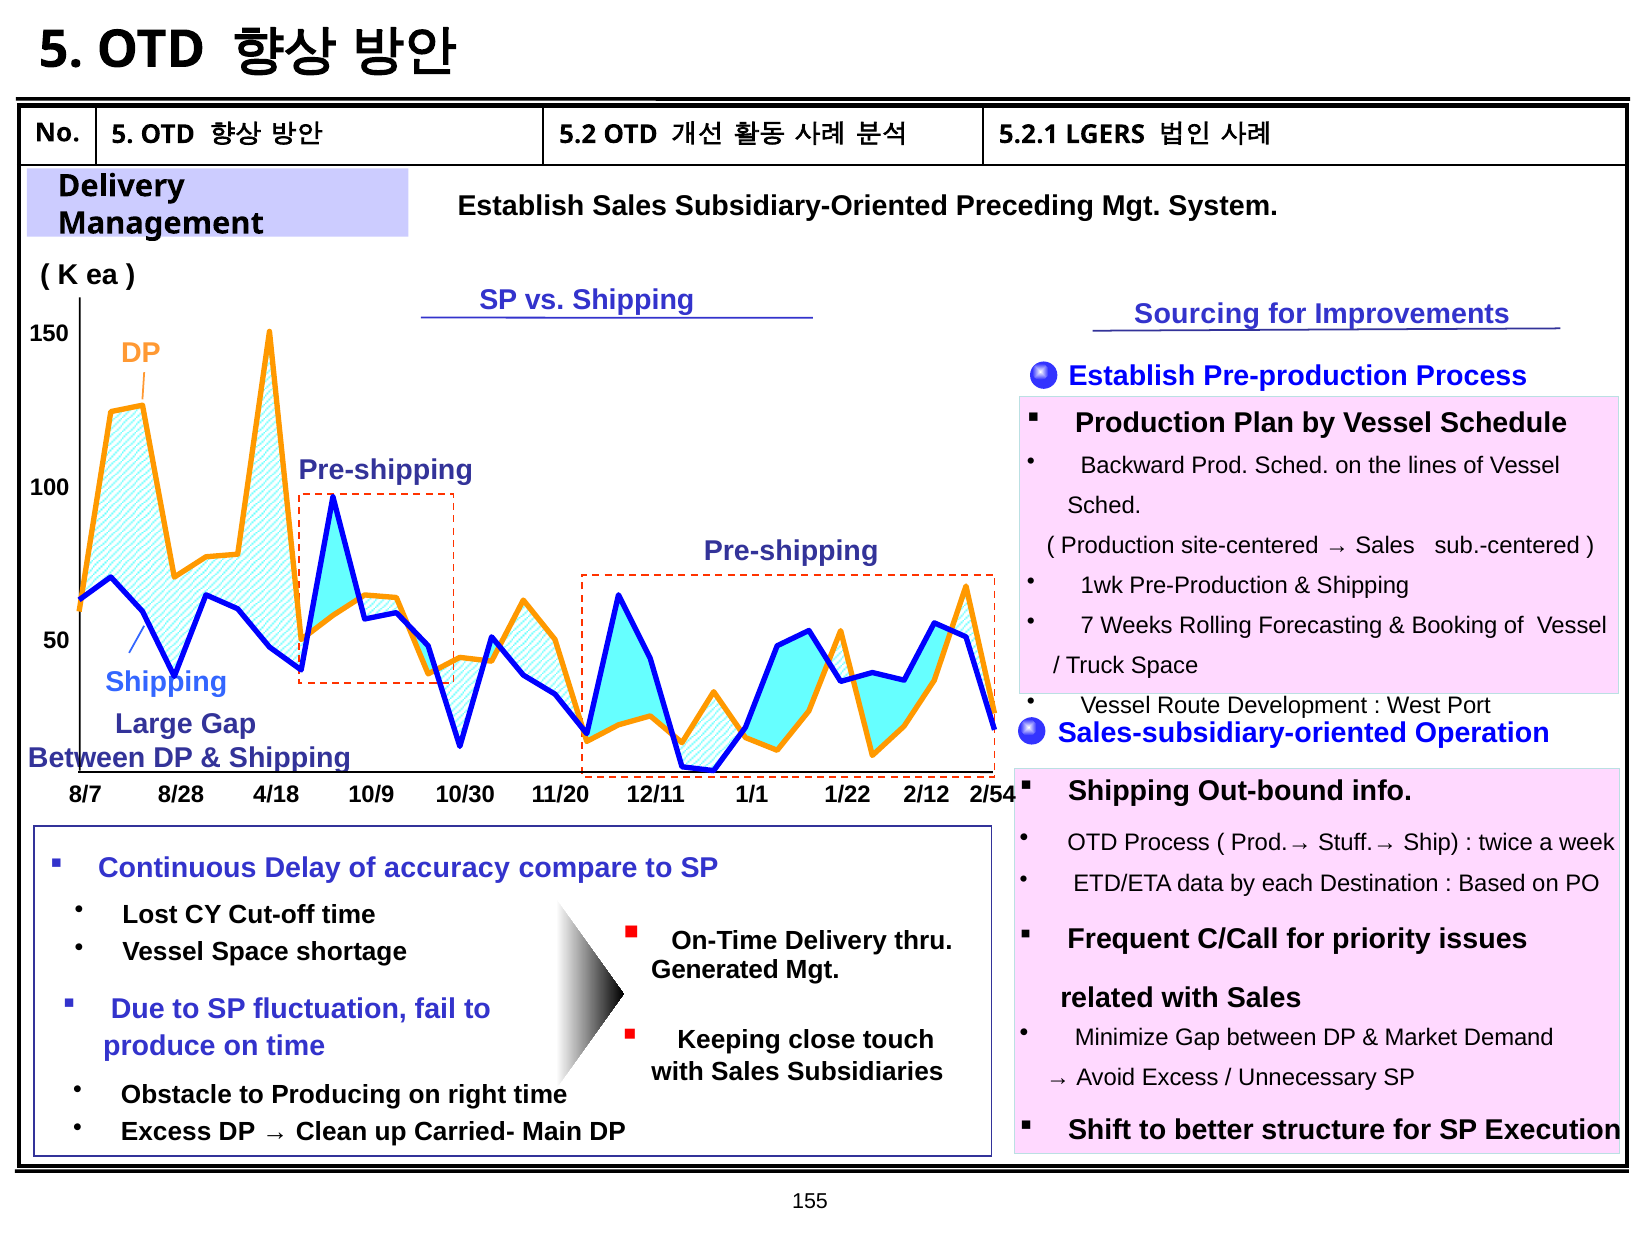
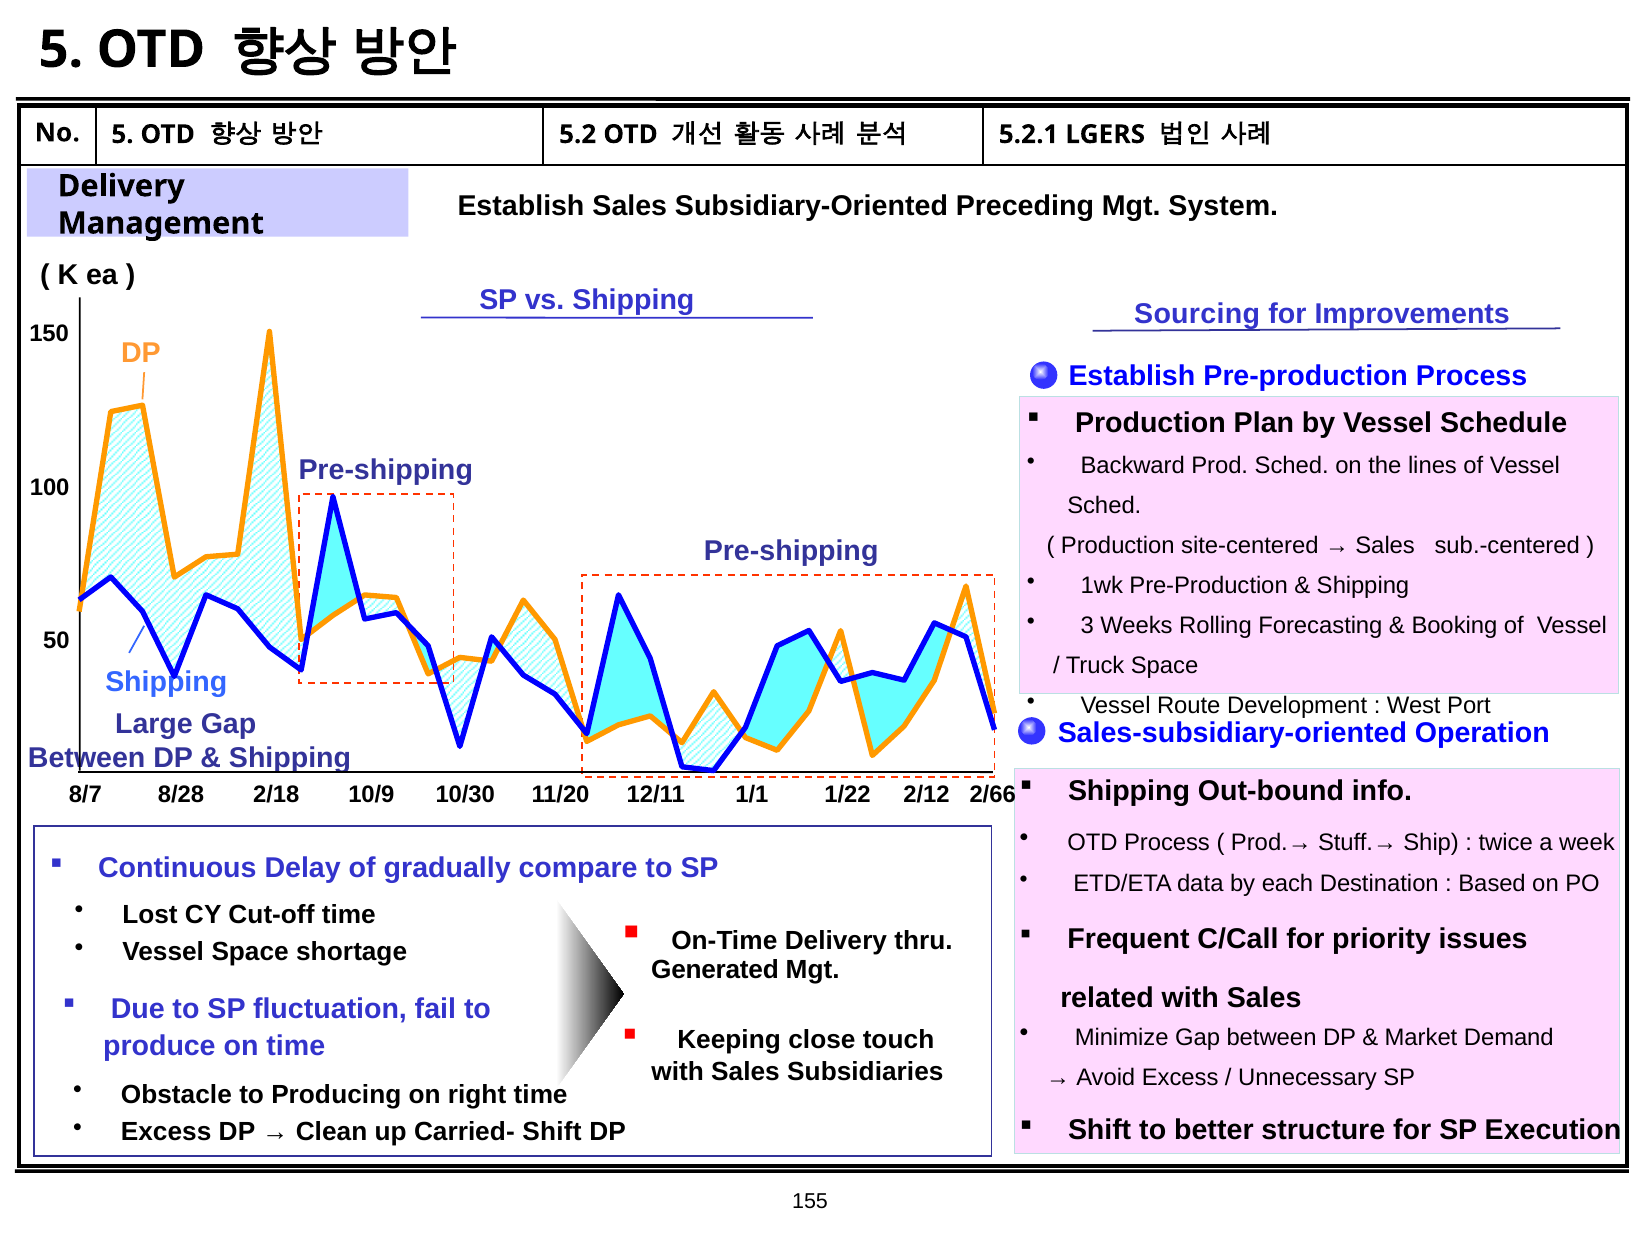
7: 7 -> 3
4/18: 4/18 -> 2/18
2/54: 2/54 -> 2/66
accuracy: accuracy -> gradually
Carried- Main: Main -> Shift
